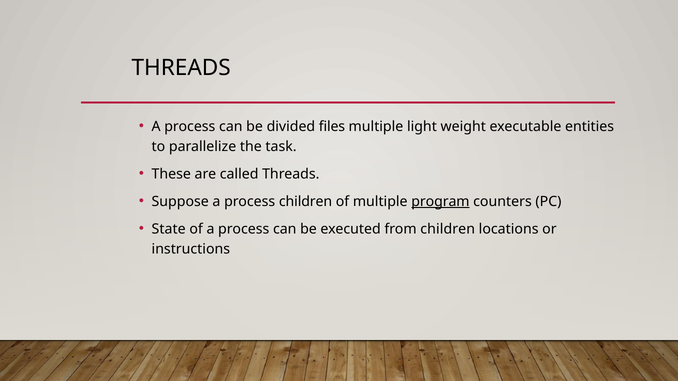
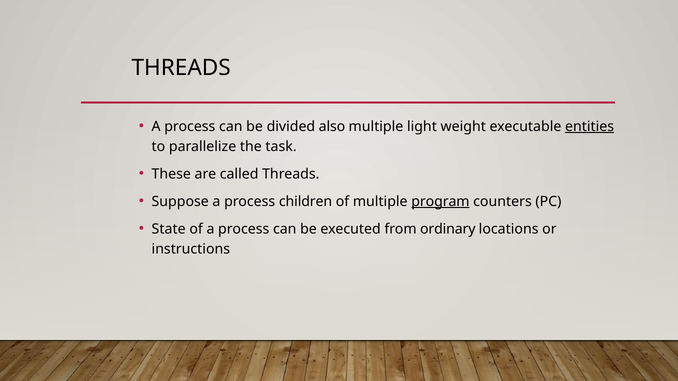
files: files -> also
entities underline: none -> present
from children: children -> ordinary
